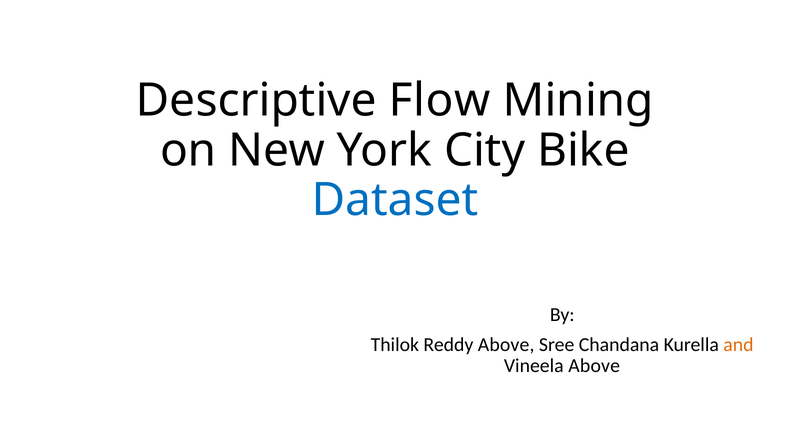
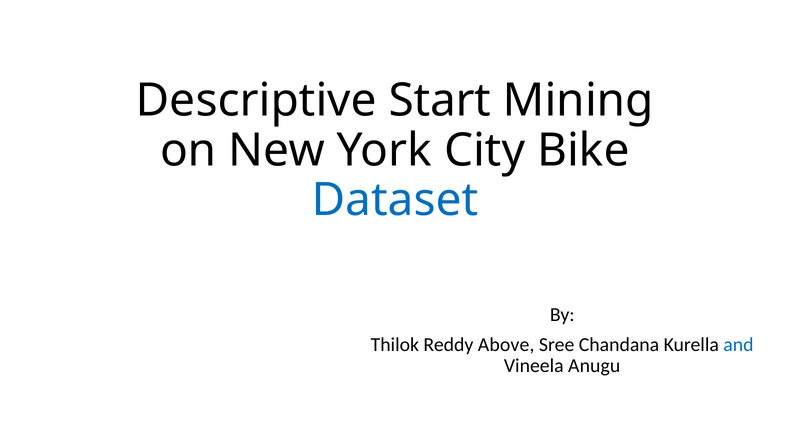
Flow: Flow -> Start
and colour: orange -> blue
Vineela Above: Above -> Anugu
